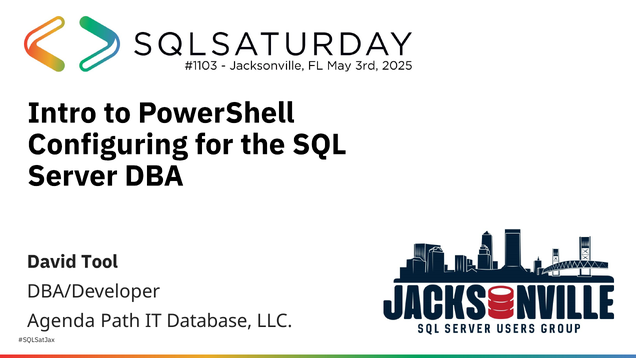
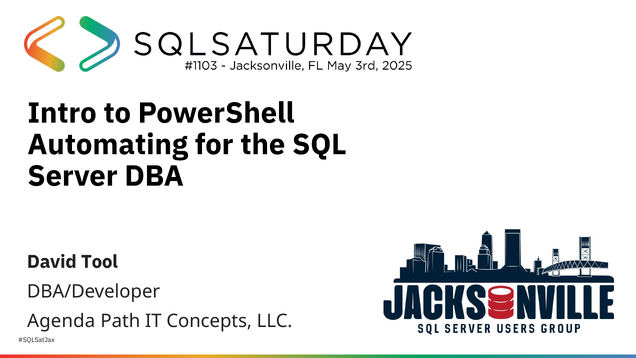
Configuring: Configuring -> Automating
Database: Database -> Concepts
